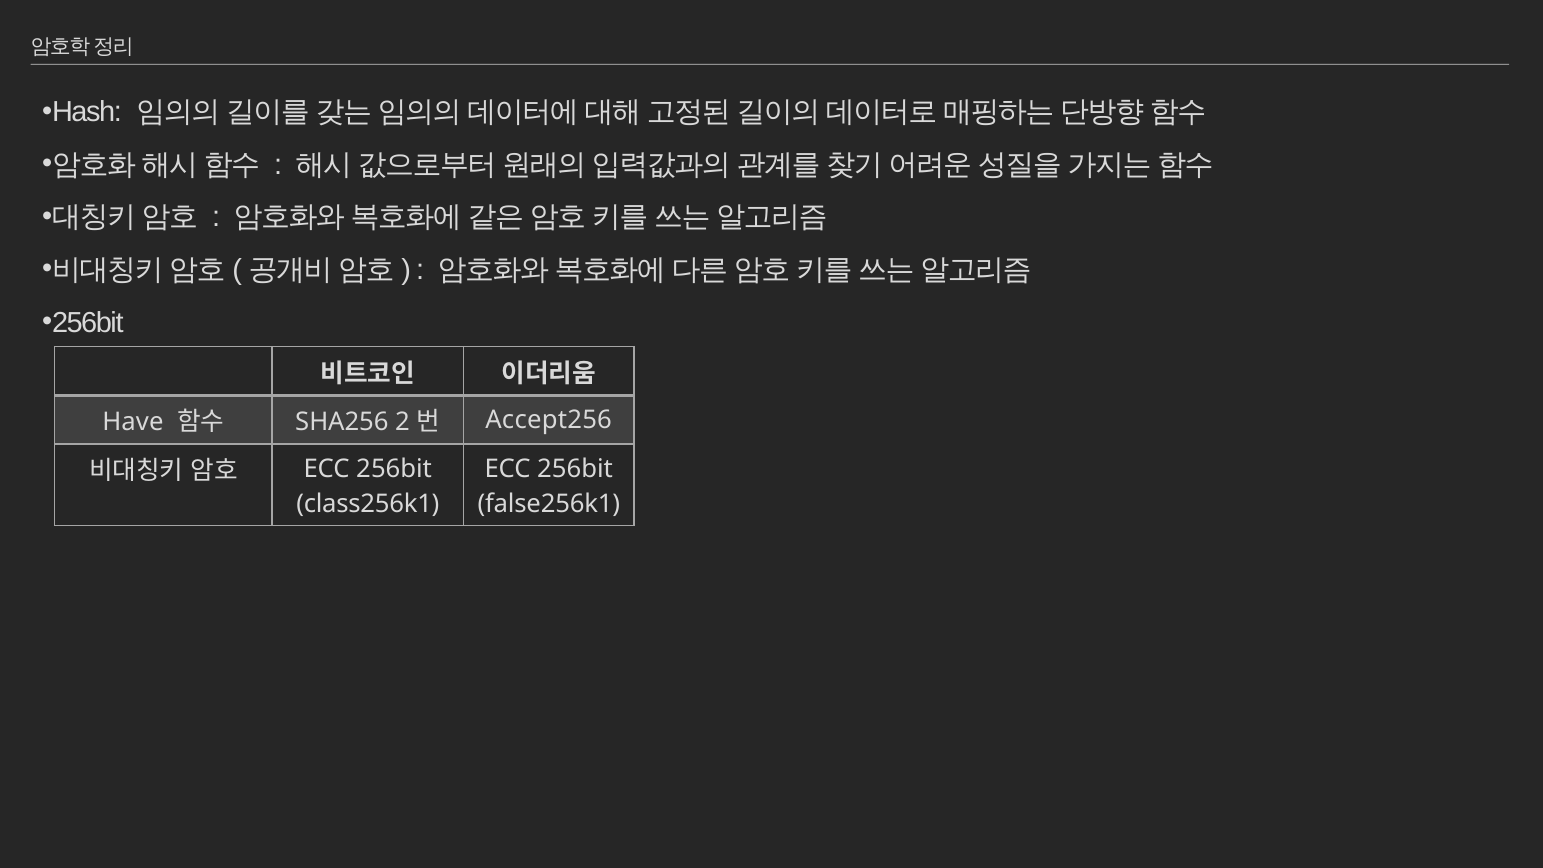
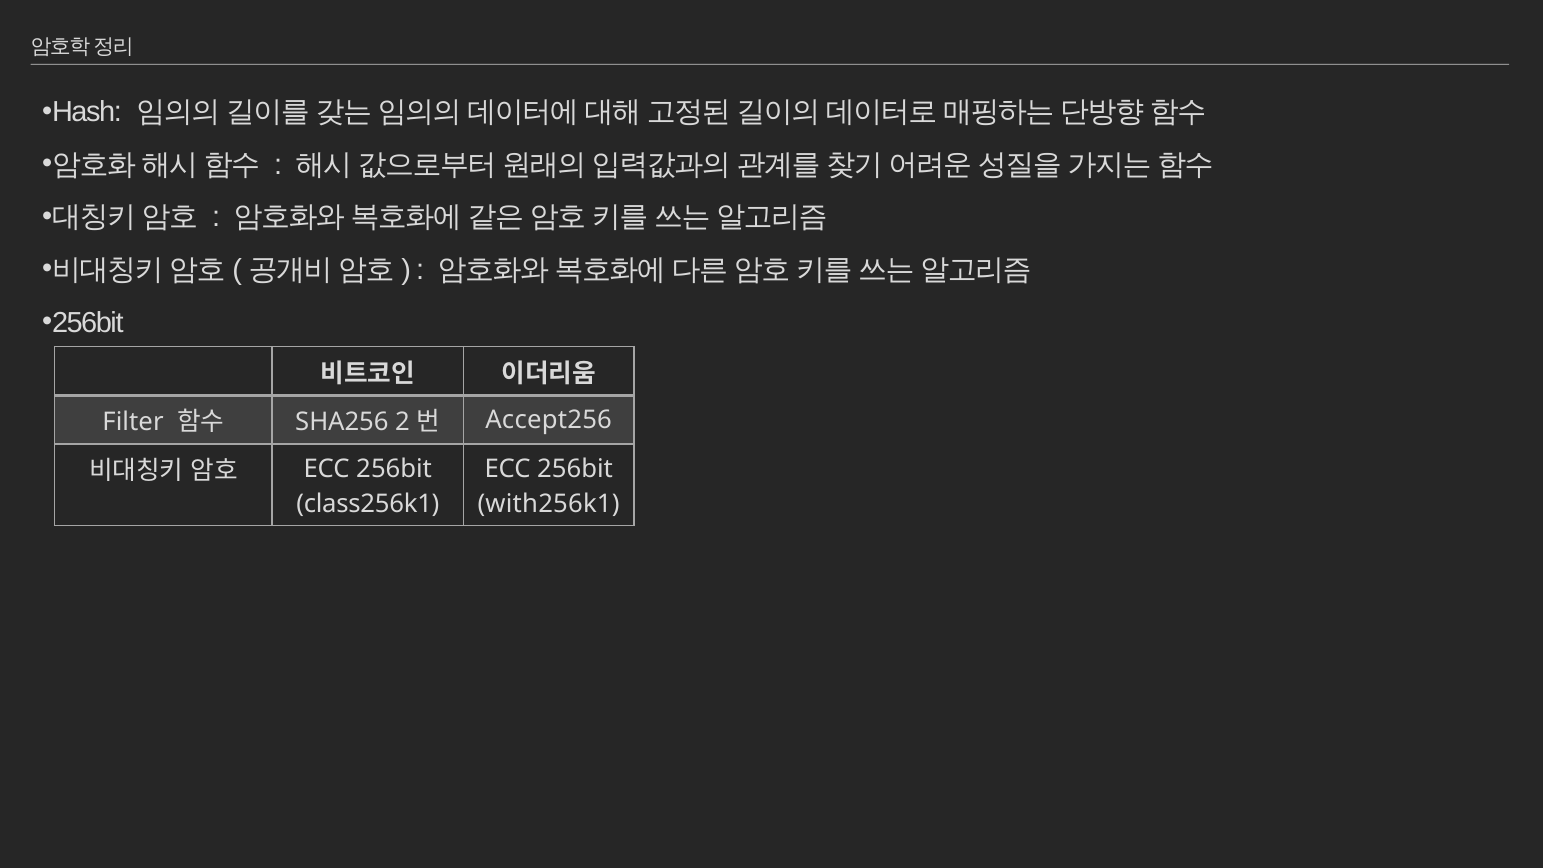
Have: Have -> Filter
false256k1: false256k1 -> with256k1
